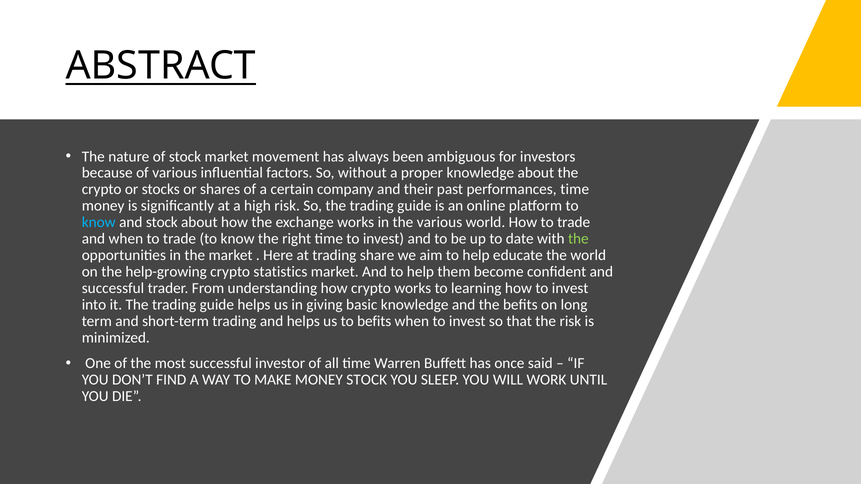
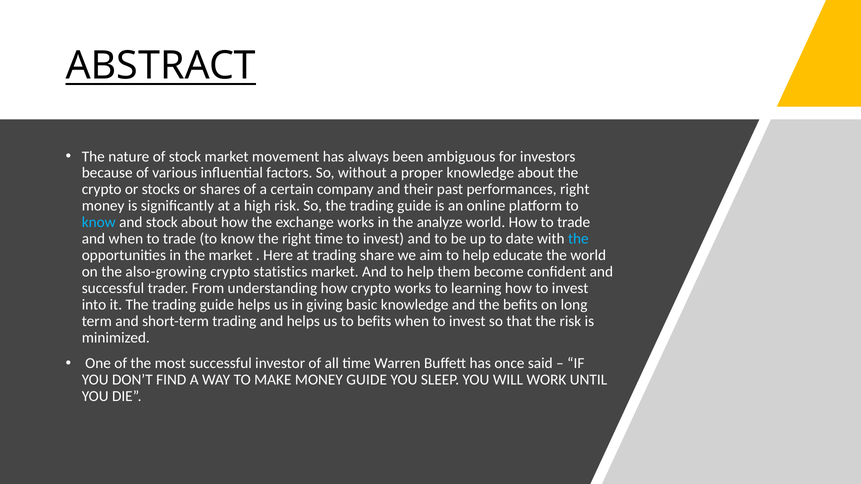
performances time: time -> right
the various: various -> analyze
the at (578, 239) colour: light green -> light blue
help-growing: help-growing -> also-growing
MONEY STOCK: STOCK -> GUIDE
